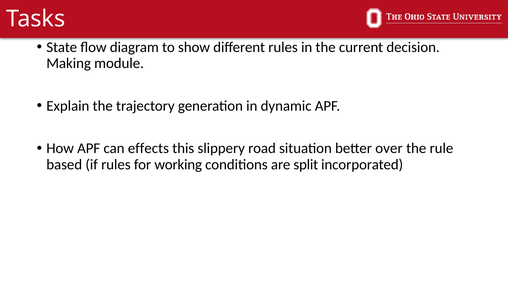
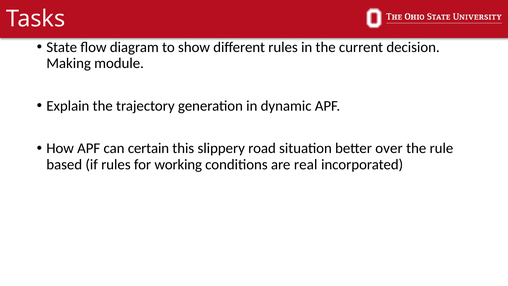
effects: effects -> certain
split: split -> real
